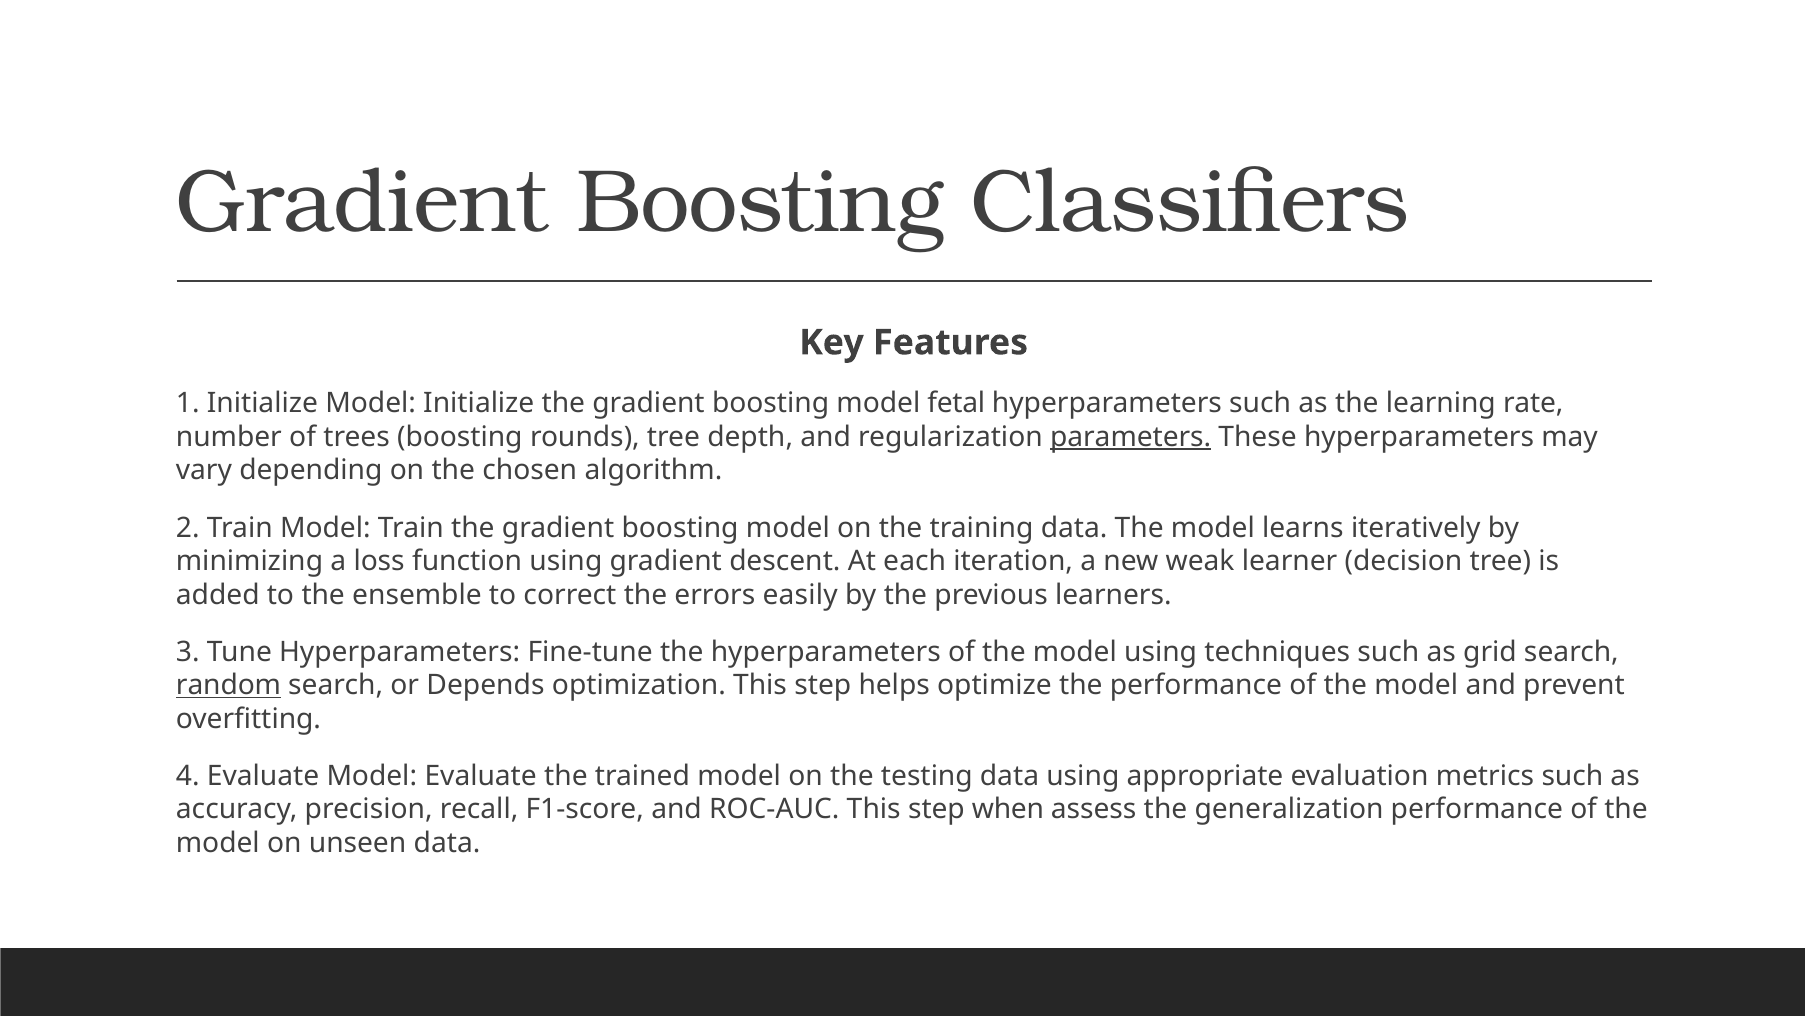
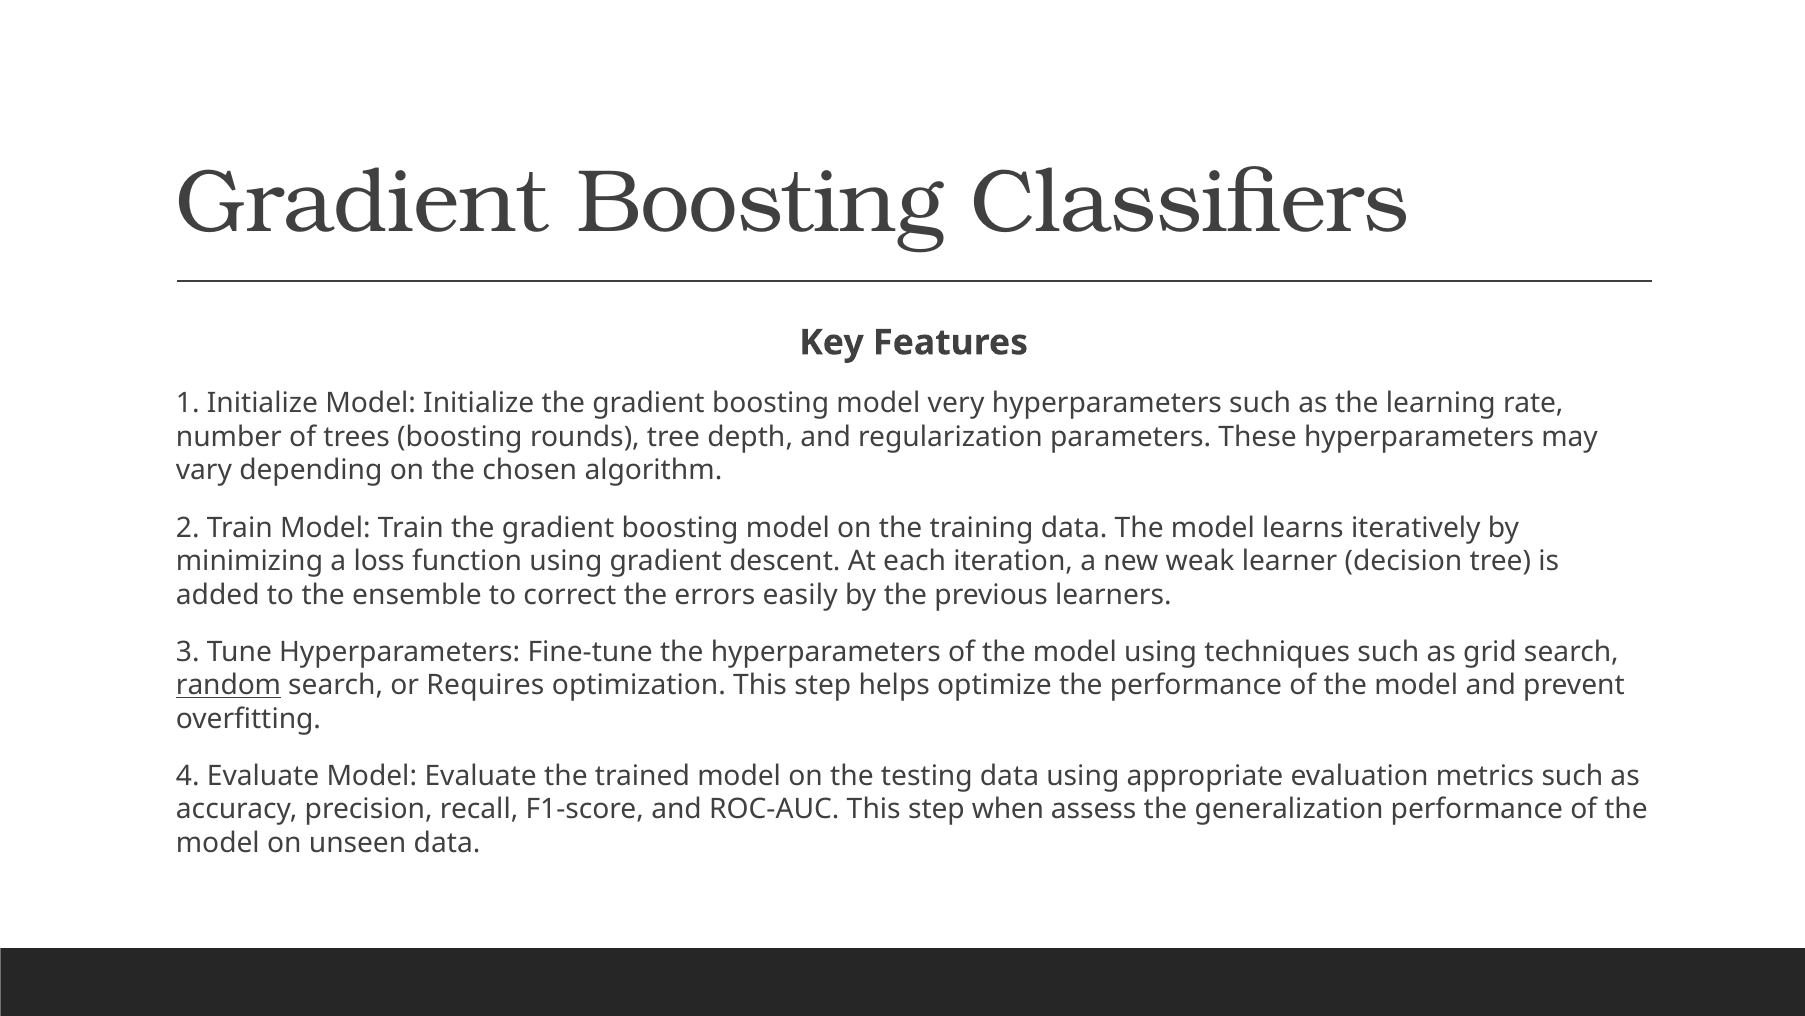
fetal: fetal -> very
parameters underline: present -> none
Depends: Depends -> Requires
